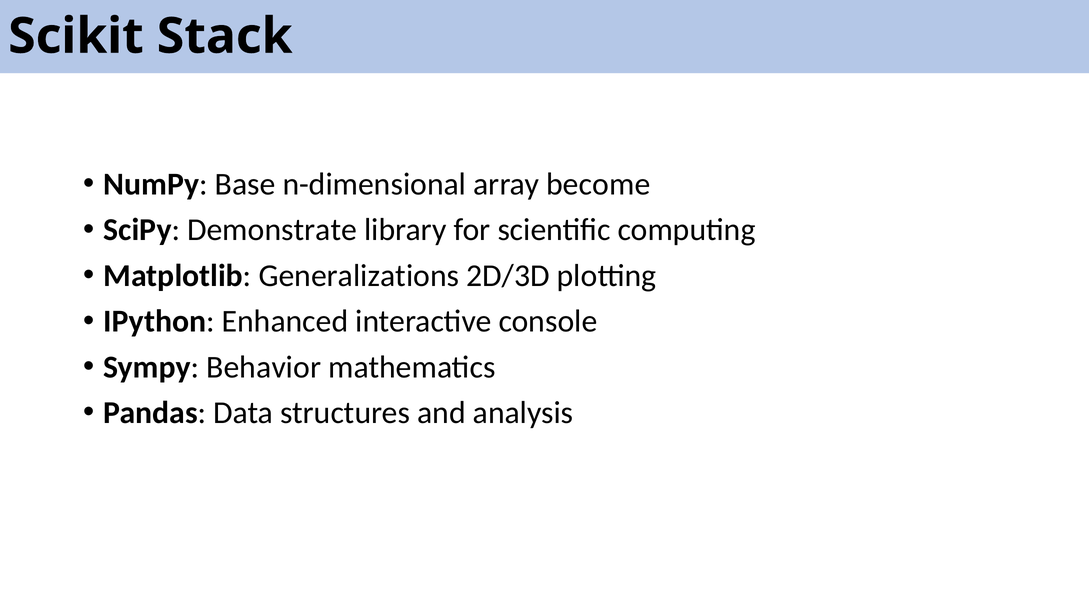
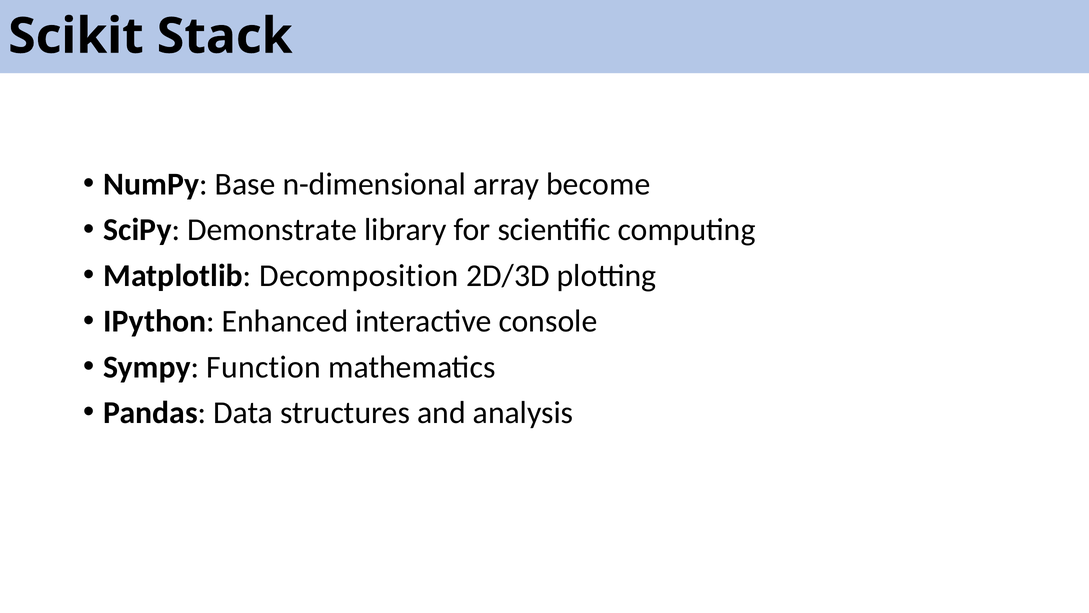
Generalizations: Generalizations -> Decomposition
Behavior: Behavior -> Function
